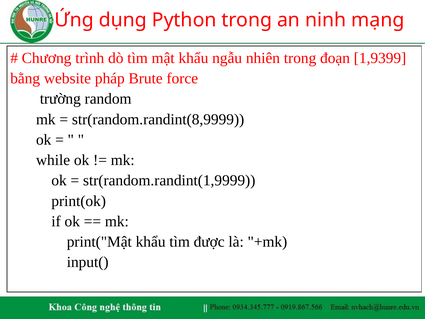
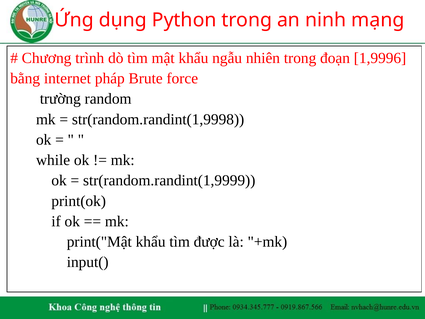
1,9399: 1,9399 -> 1,9996
website: website -> internet
str(random.randint(8,9999: str(random.randint(8,9999 -> str(random.randint(1,9998
